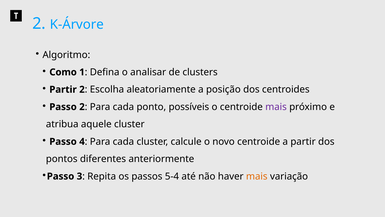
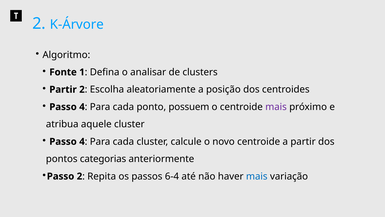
Como: Como -> Fonte
2 at (82, 107): 2 -> 4
possíveis: possíveis -> possuem
diferentes: diferentes -> categorias
Passo 3: 3 -> 2
5-4: 5-4 -> 6-4
mais at (257, 176) colour: orange -> blue
